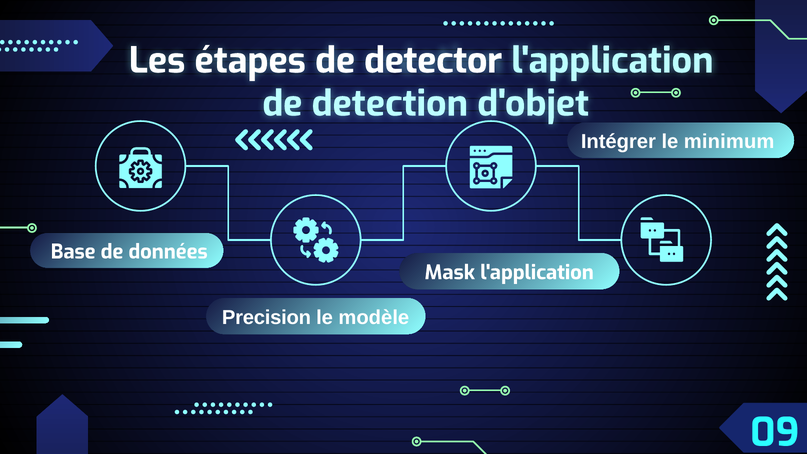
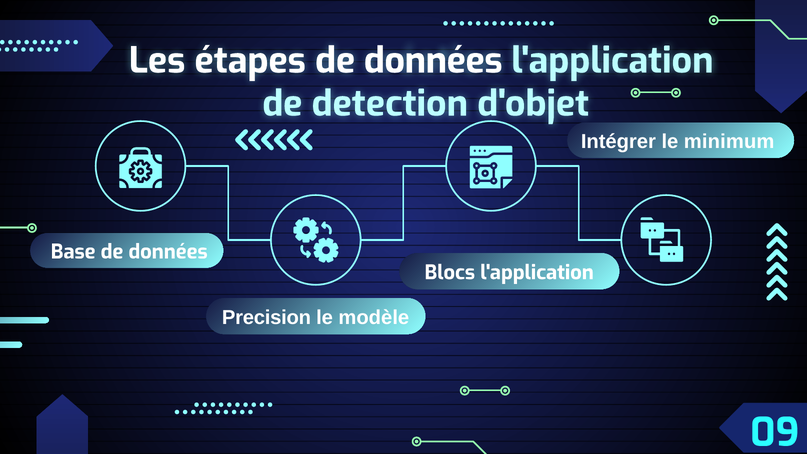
étapes de detector: detector -> données
Mask: Mask -> Blocs
